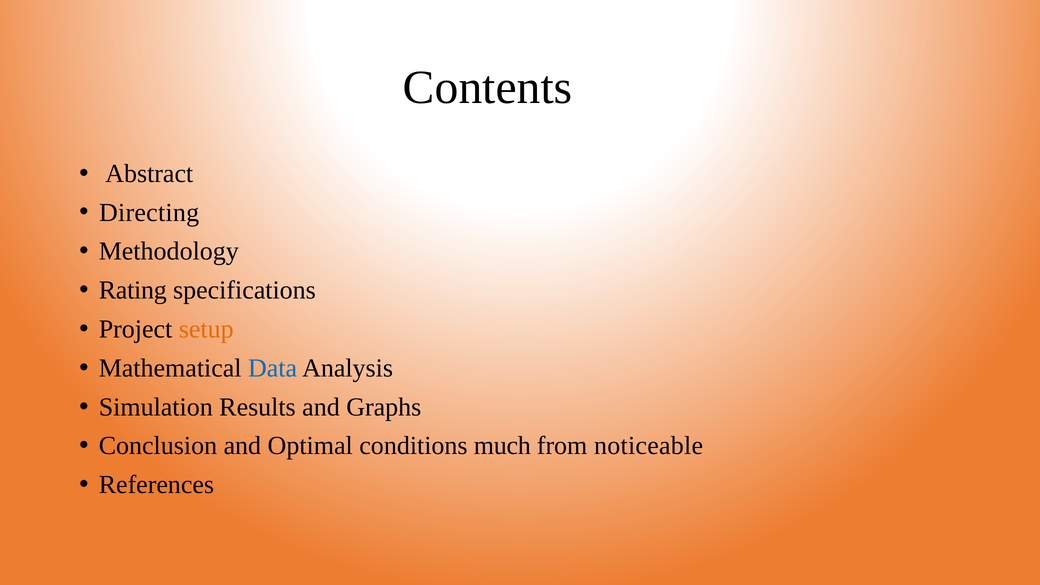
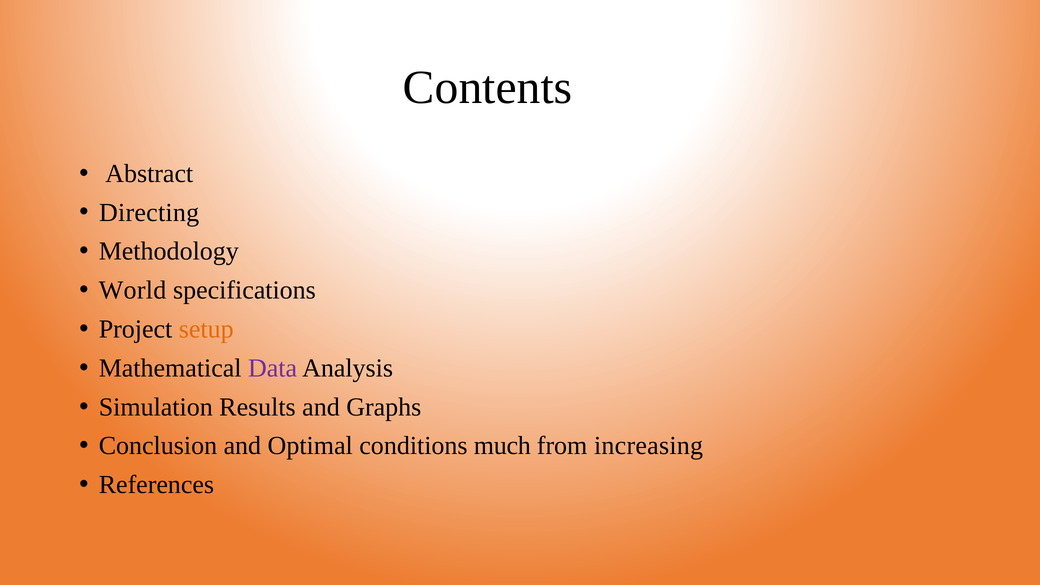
Rating: Rating -> World
Data colour: blue -> purple
noticeable: noticeable -> increasing
